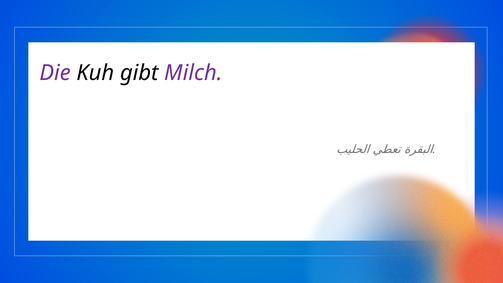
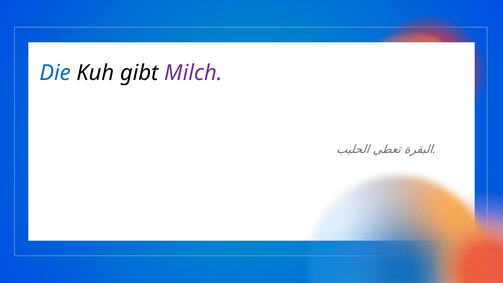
Die colour: purple -> blue
